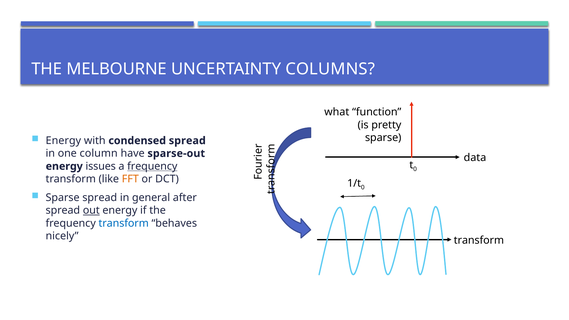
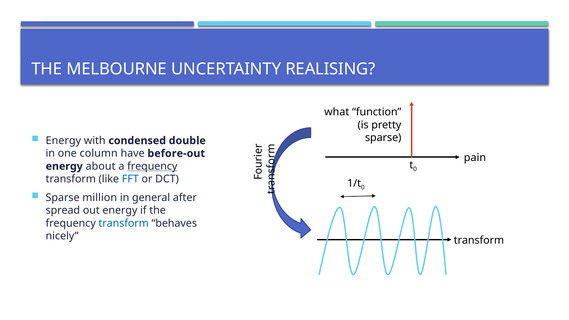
COLUMNS: COLUMNS -> REALISING
condensed spread: spread -> double
sparse-out: sparse-out -> before-out
data: data -> pain
issues: issues -> about
FFT colour: orange -> blue
Sparse spread: spread -> million
out underline: present -> none
